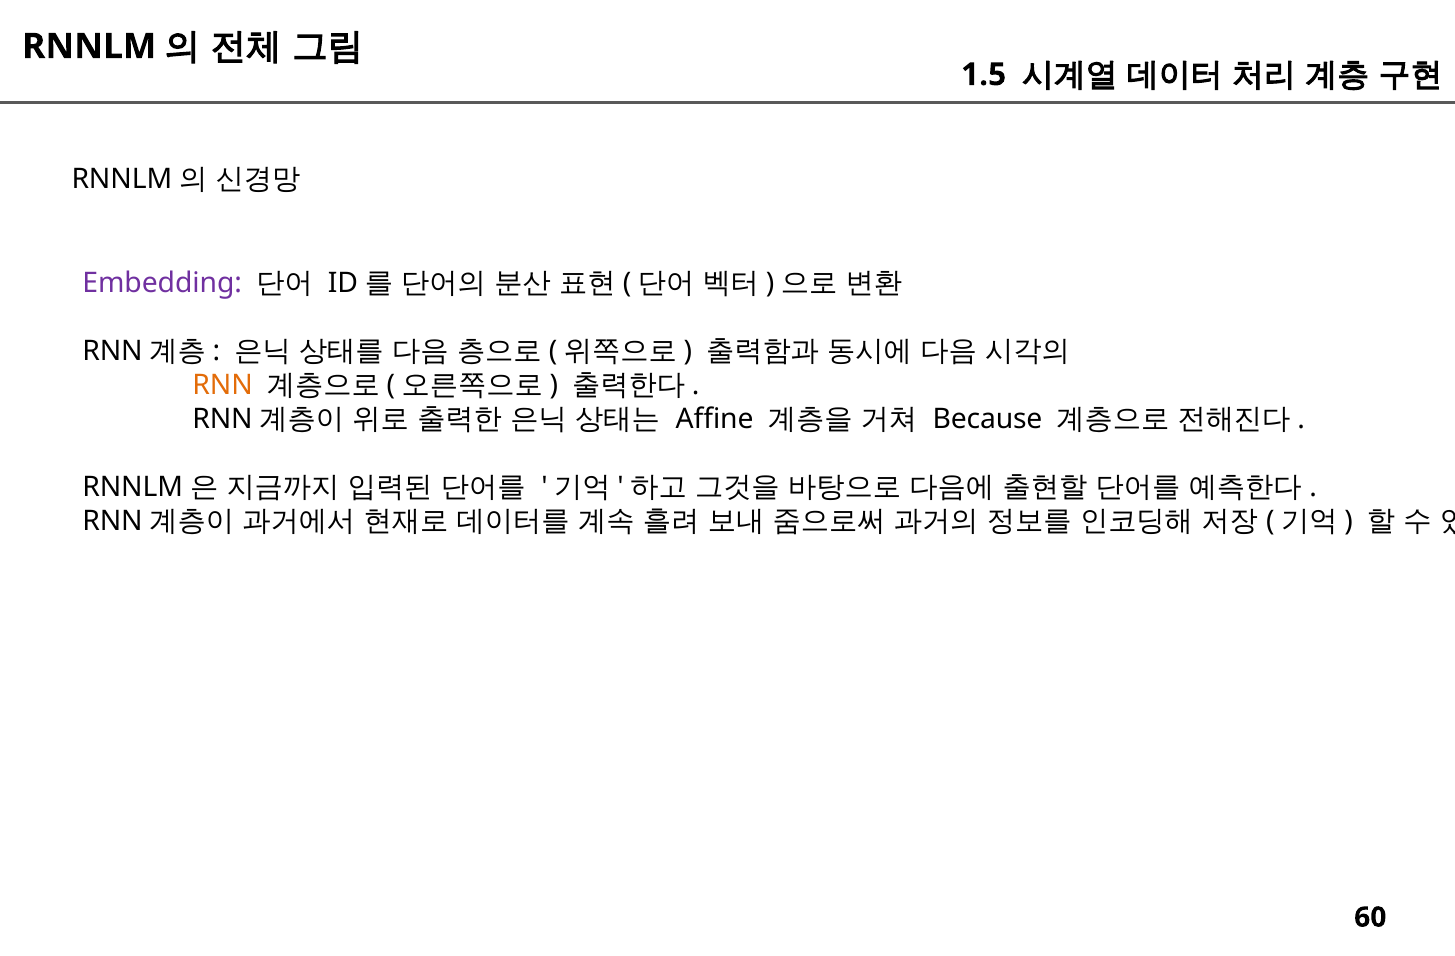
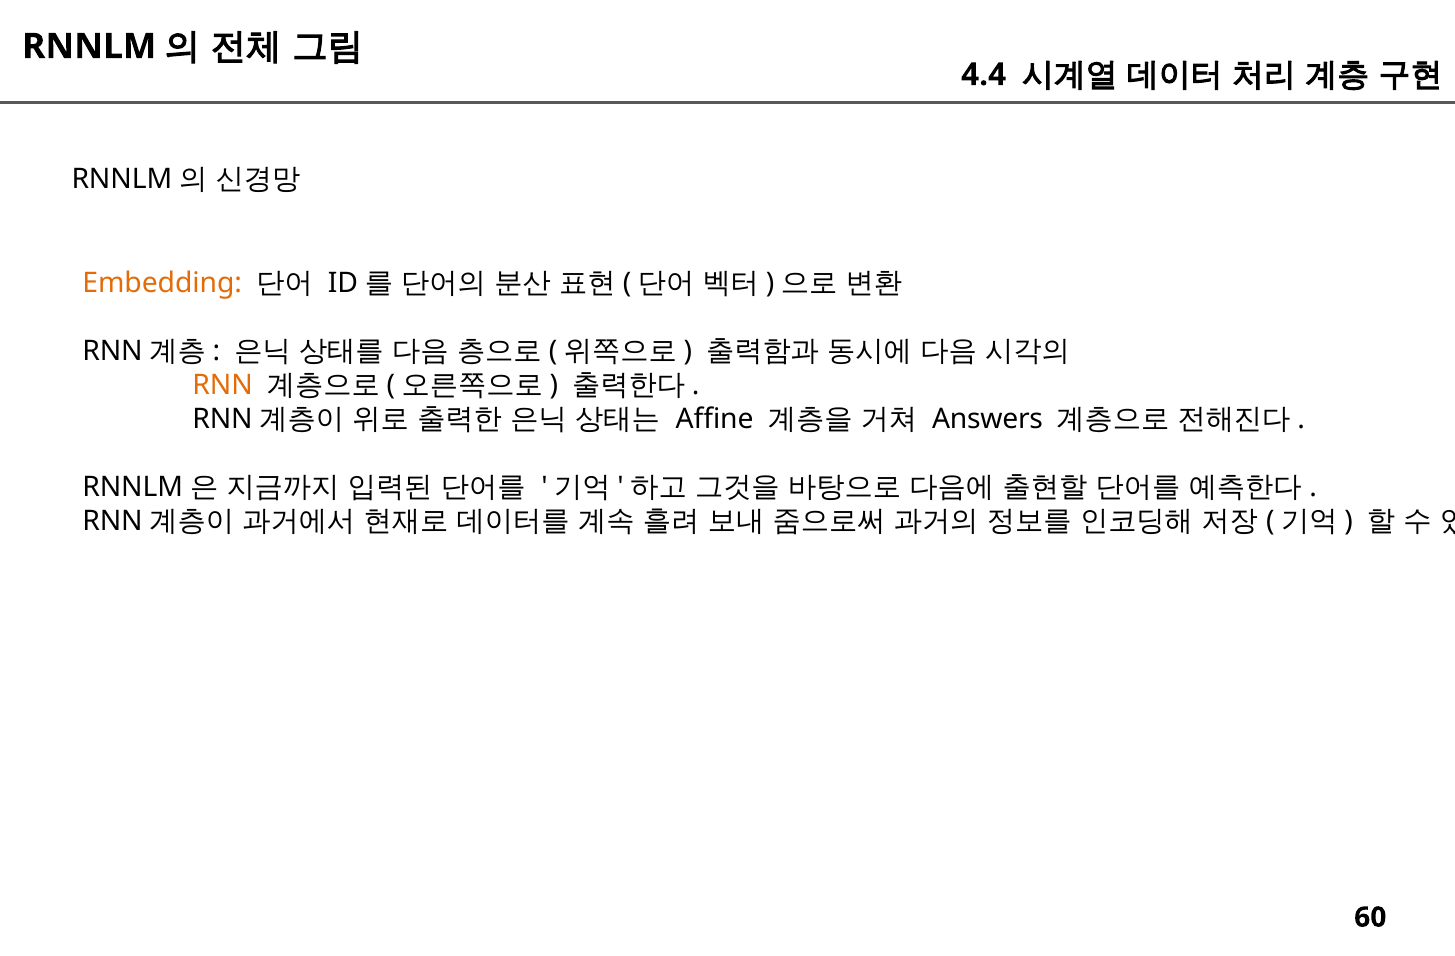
1.5: 1.5 -> 4.4
Embedding colour: purple -> orange
Because: Because -> Answers
